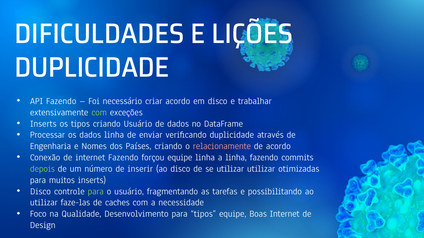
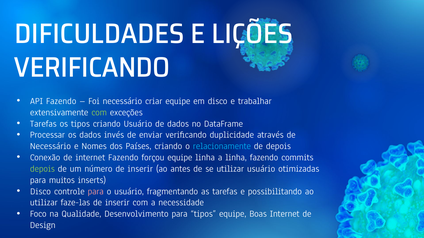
DUPLICIDADE at (92, 68): DUPLICIDADE -> VERIFICANDO
criar acordo: acordo -> equipe
Inserts at (43, 124): Inserts -> Tarefas
dados linha: linha -> invés
Engenharia at (51, 146): Engenharia -> Necessário
relacionamente colour: pink -> light blue
de acordo: acordo -> depois
ao disco: disco -> antes
utilizar utilizar: utilizar -> usuário
para at (96, 192) colour: light green -> pink
faze-las de caches: caches -> inserir
